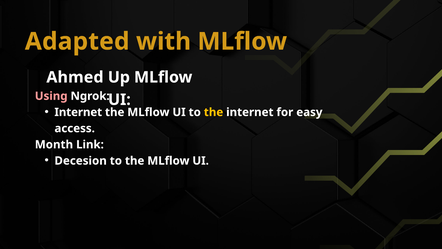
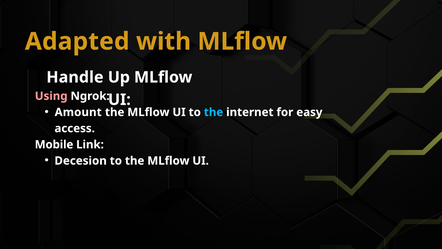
Ahmed: Ahmed -> Handle
Internet at (78, 112): Internet -> Amount
the at (214, 112) colour: yellow -> light blue
Month: Month -> Mobile
